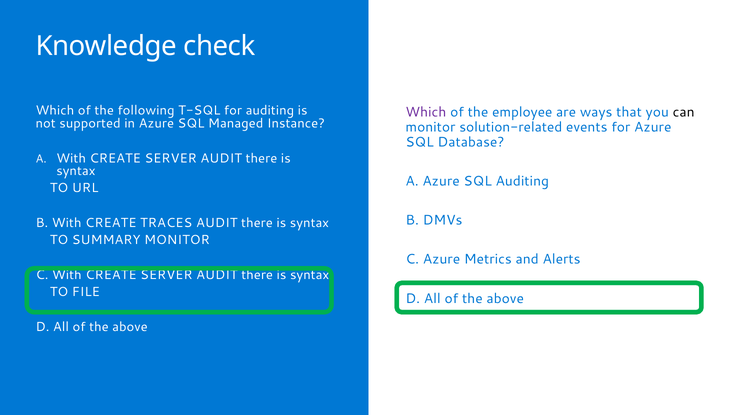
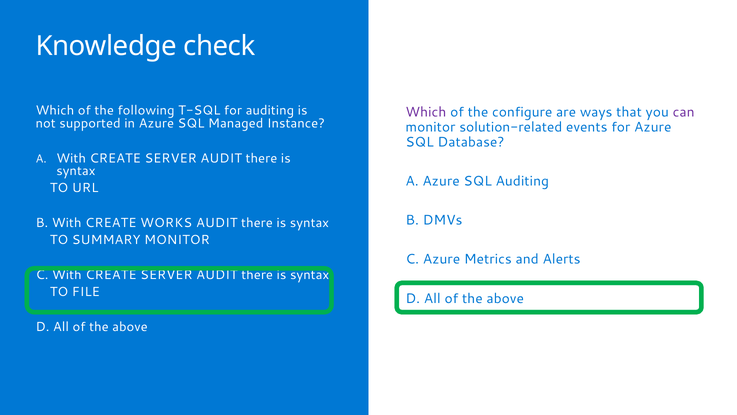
employee: employee -> configure
can colour: black -> purple
TRACES: TRACES -> WORKS
